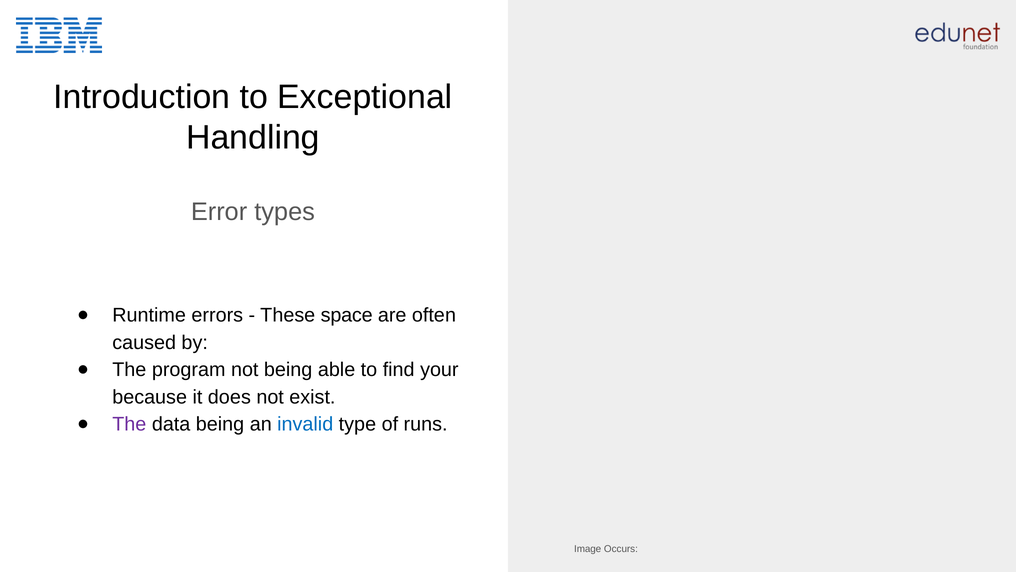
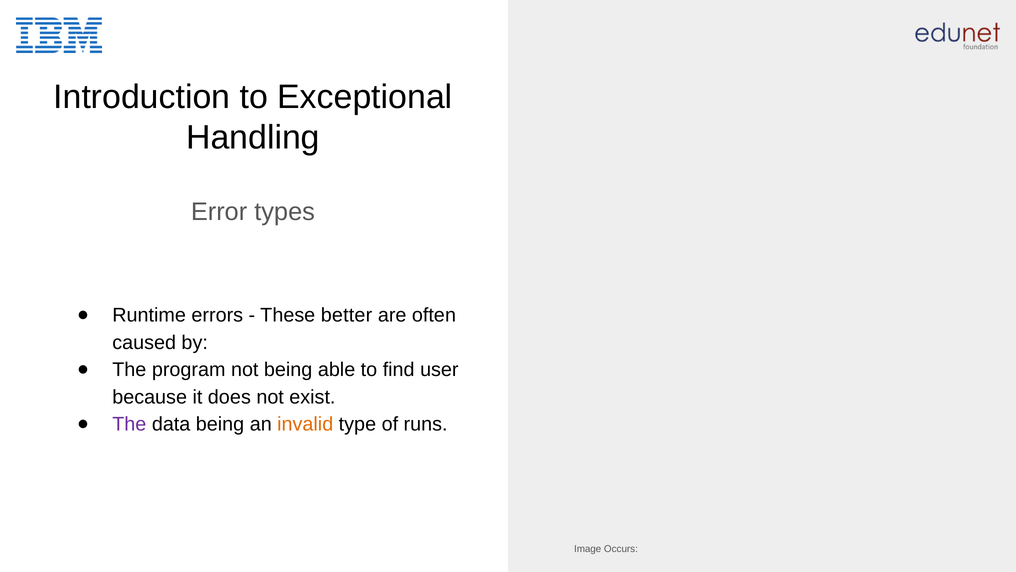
space: space -> better
your: your -> user
invalid colour: blue -> orange
